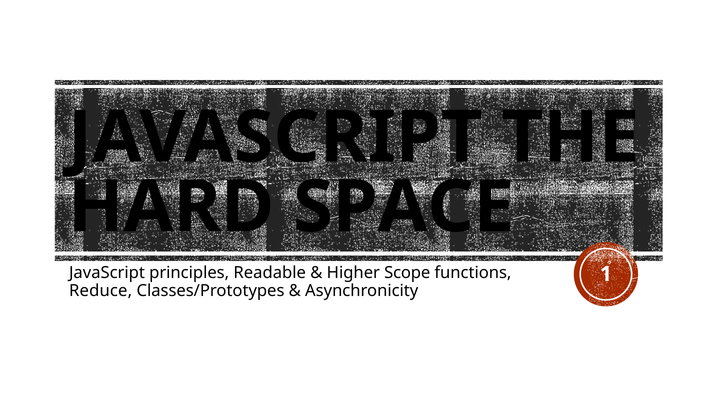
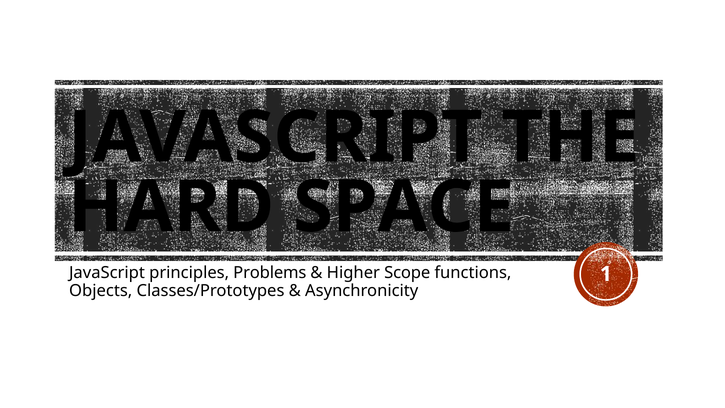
Readable: Readable -> Problems
Reduce: Reduce -> Objects
